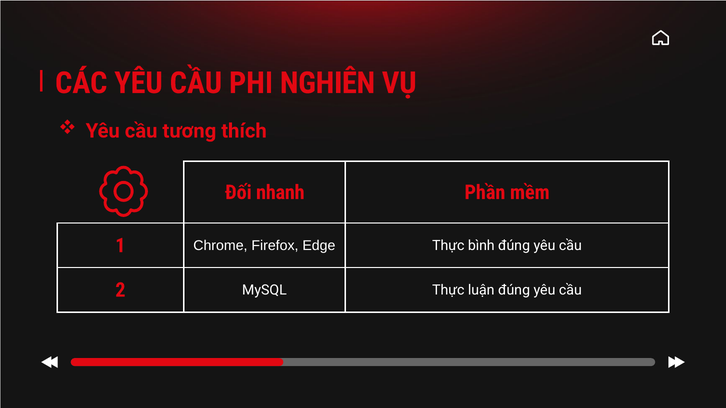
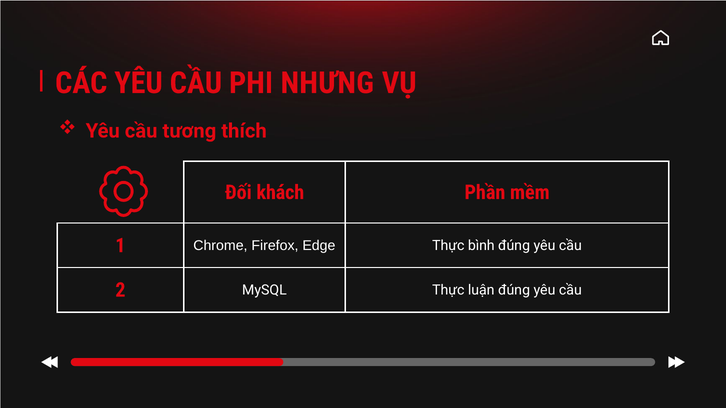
NGHIÊN: NGHIÊN -> NHƯNG
nhanh: nhanh -> khách
